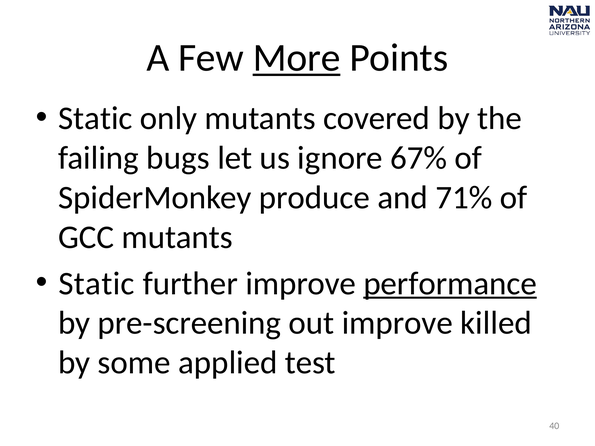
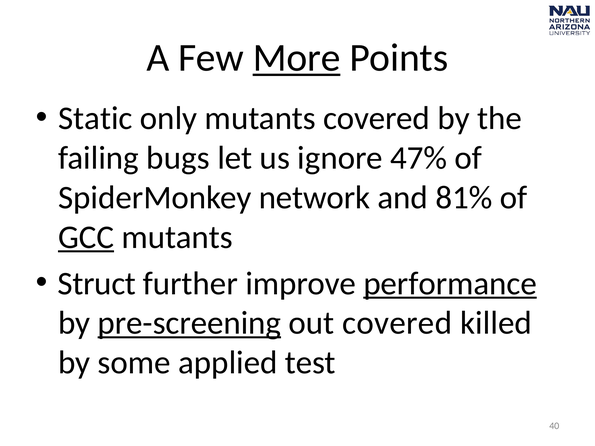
67%: 67% -> 47%
produce: produce -> network
71%: 71% -> 81%
GCC underline: none -> present
Static at (96, 284): Static -> Struct
pre-screening underline: none -> present
out improve: improve -> covered
